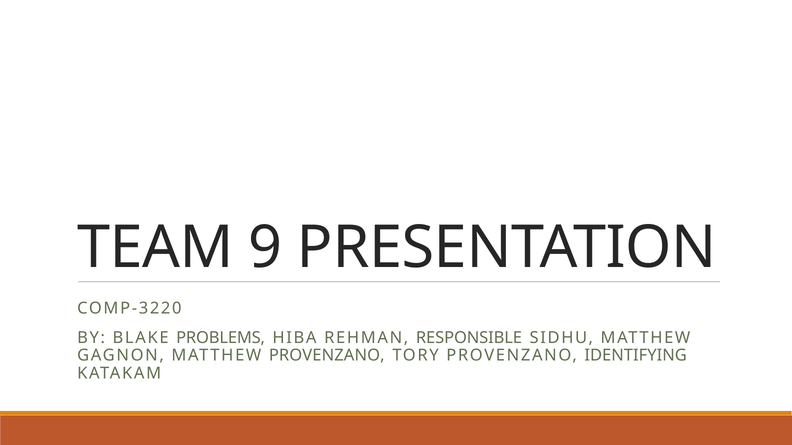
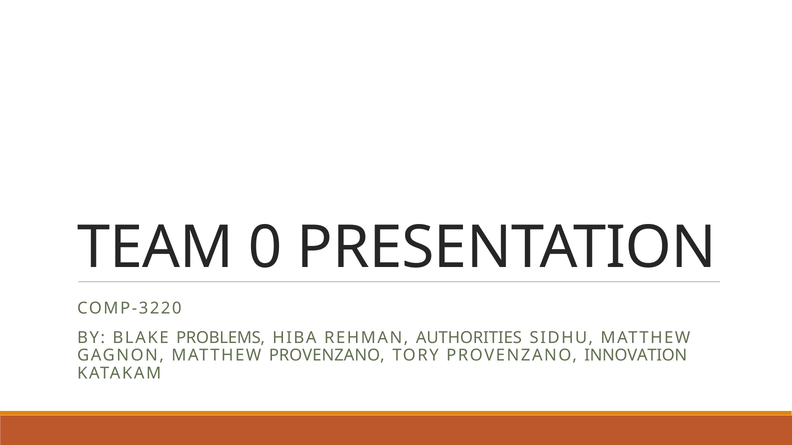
9: 9 -> 0
RESPONSIBLE: RESPONSIBLE -> AUTHORITIES
IDENTIFYING: IDENTIFYING -> INNOVATION
